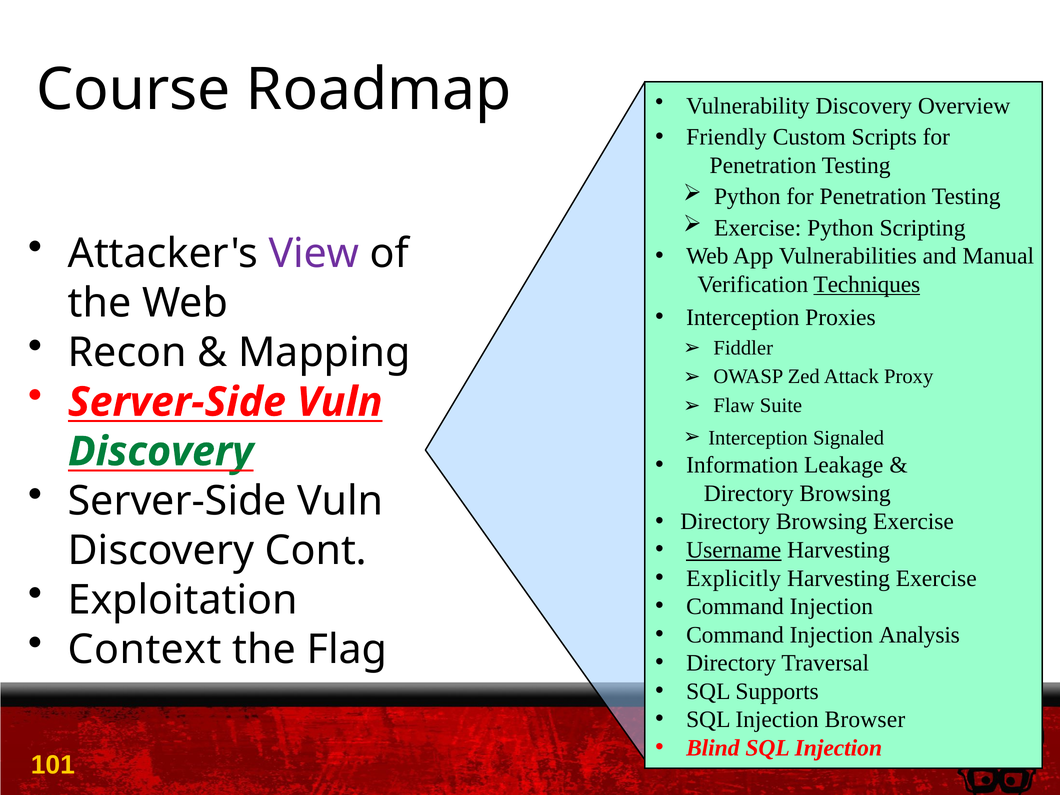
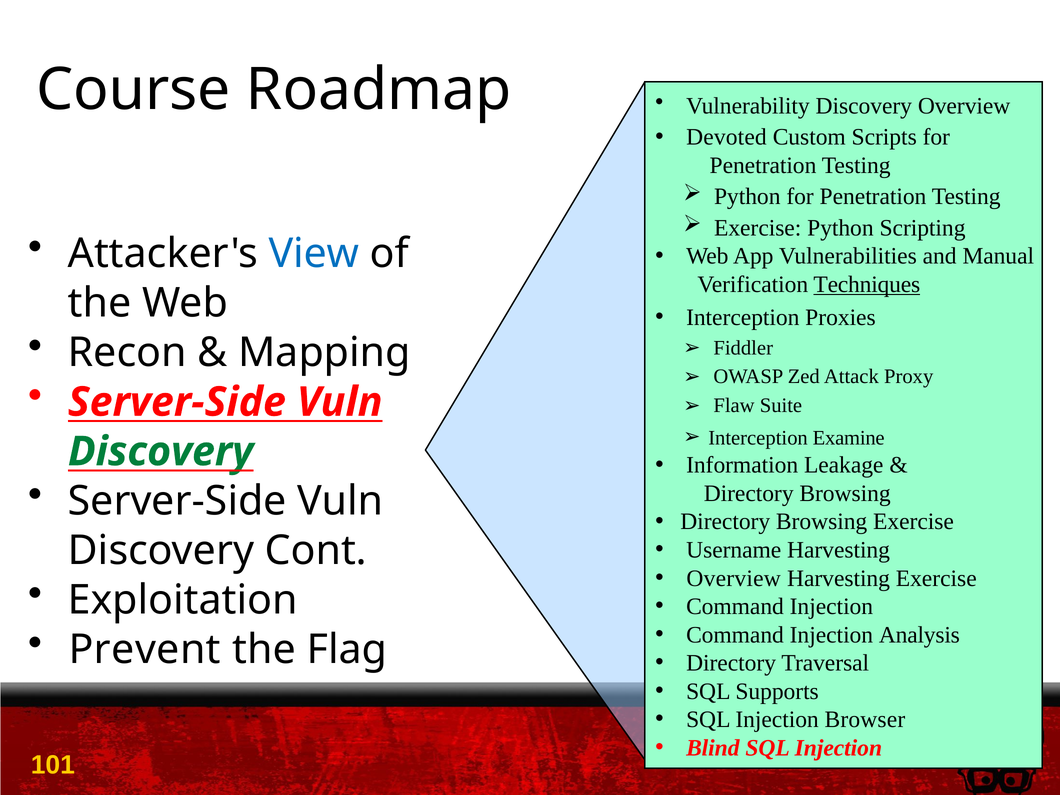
Friendly: Friendly -> Devoted
View colour: purple -> blue
Signaled: Signaled -> Examine
Username underline: present -> none
Explicitly at (734, 578): Explicitly -> Overview
Context: Context -> Prevent
